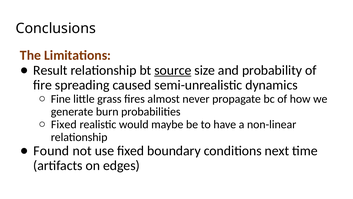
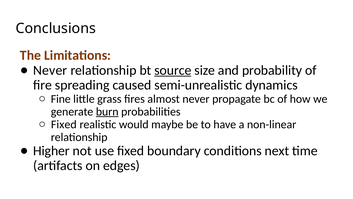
Result at (50, 70): Result -> Never
burn underline: none -> present
Found: Found -> Higher
